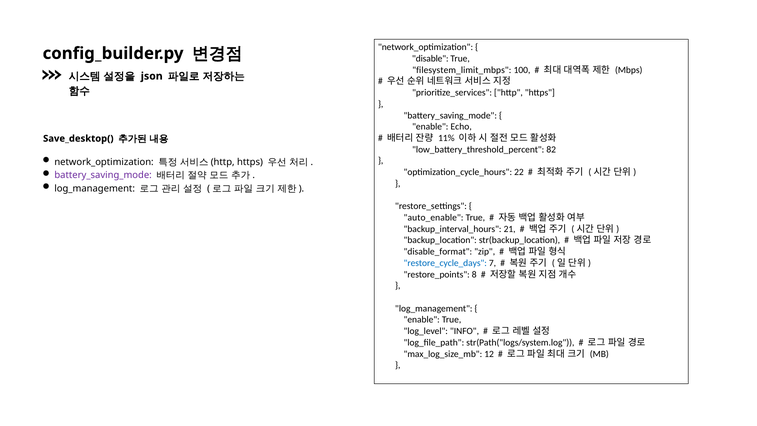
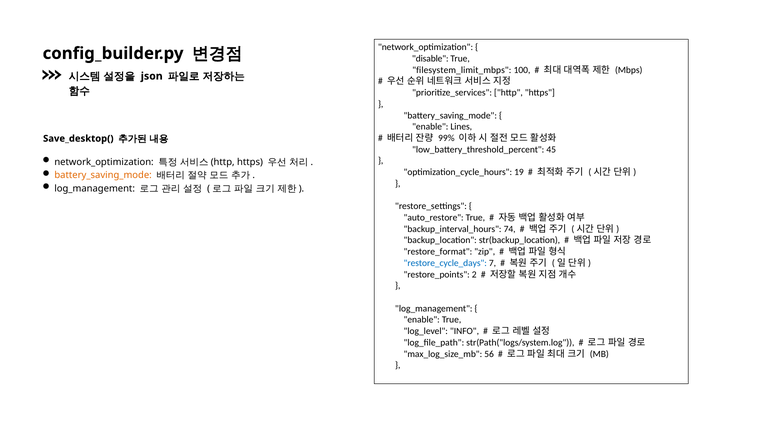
Echo: Echo -> Lines
11%: 11% -> 99%
82: 82 -> 45
22: 22 -> 19
battery_saving_mode at (103, 175) colour: purple -> orange
auto_enable: auto_enable -> auto_restore
21: 21 -> 74
disable_format: disable_format -> restore_format
8: 8 -> 2
12: 12 -> 56
